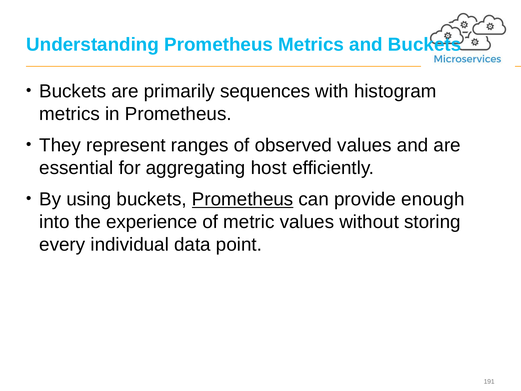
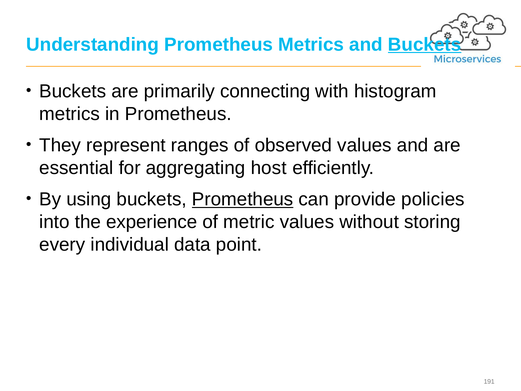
Buckets at (425, 44) underline: none -> present
sequences: sequences -> connecting
enough: enough -> policies
